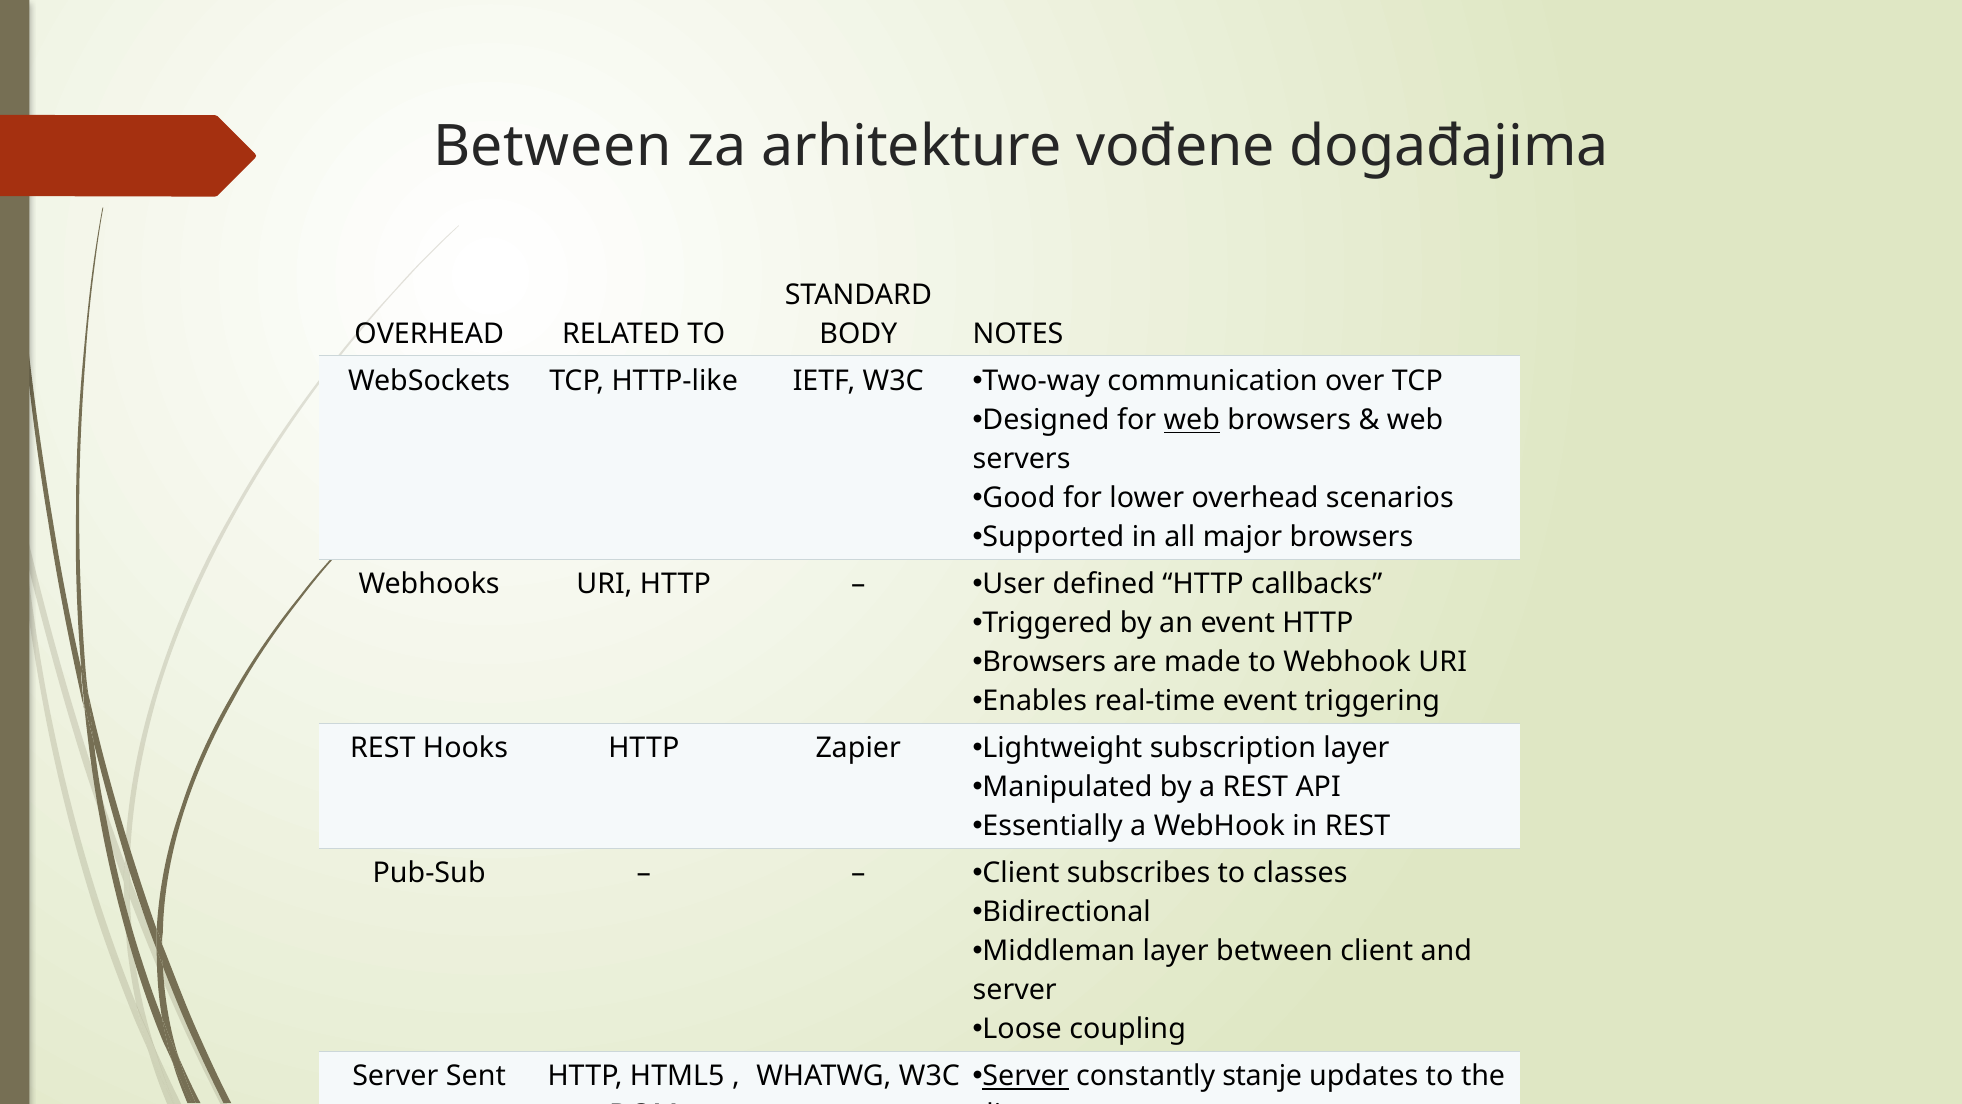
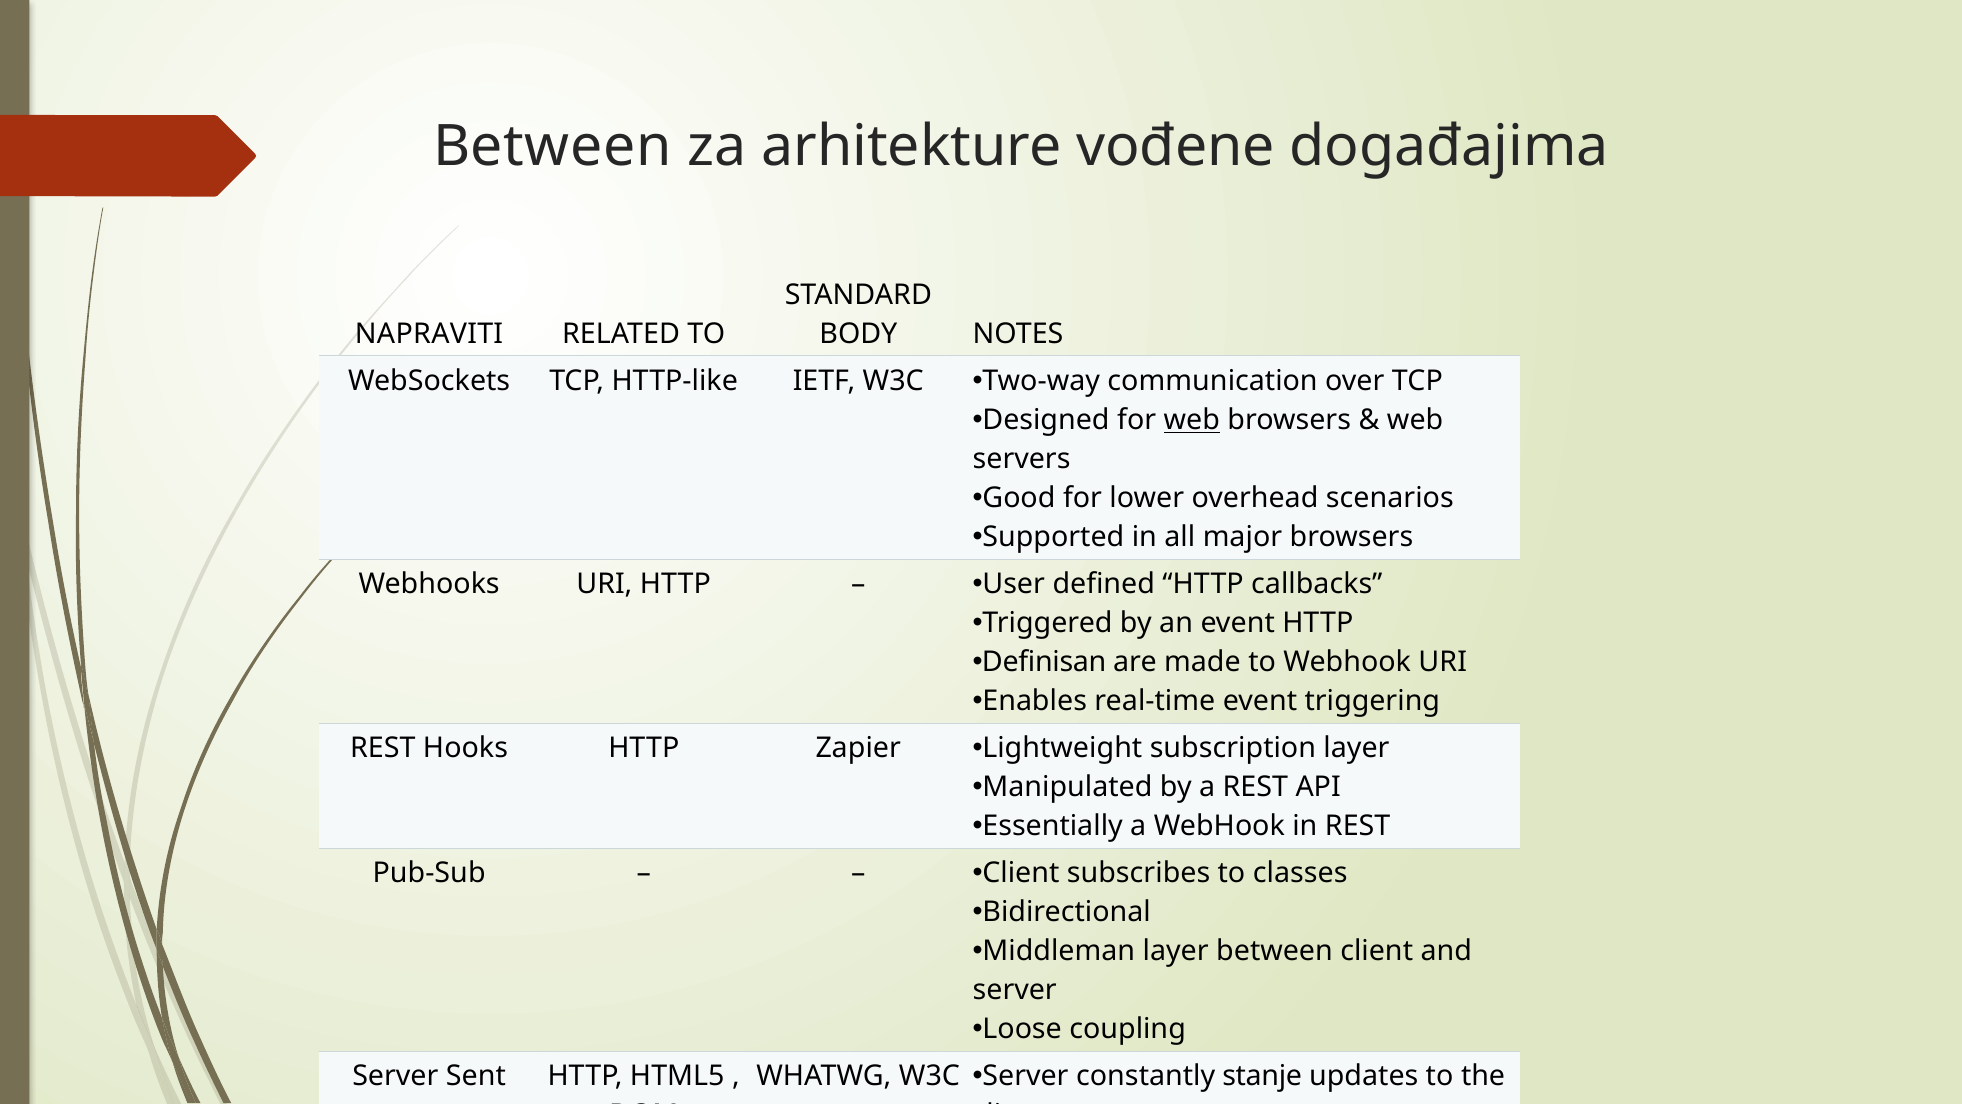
OVERHEAD at (429, 334): OVERHEAD -> NAPRAVITI
Browsers at (1044, 662): Browsers -> Definisan
Server at (1025, 1076) underline: present -> none
